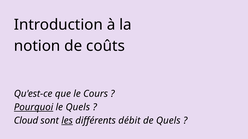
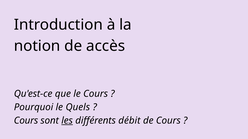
coûts: coûts -> accès
Pourquoi underline: present -> none
Cloud at (26, 121): Cloud -> Cours
de Quels: Quels -> Cours
